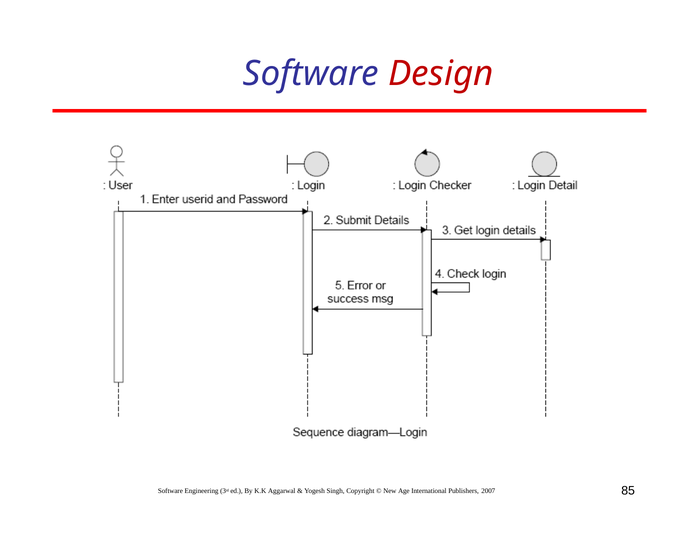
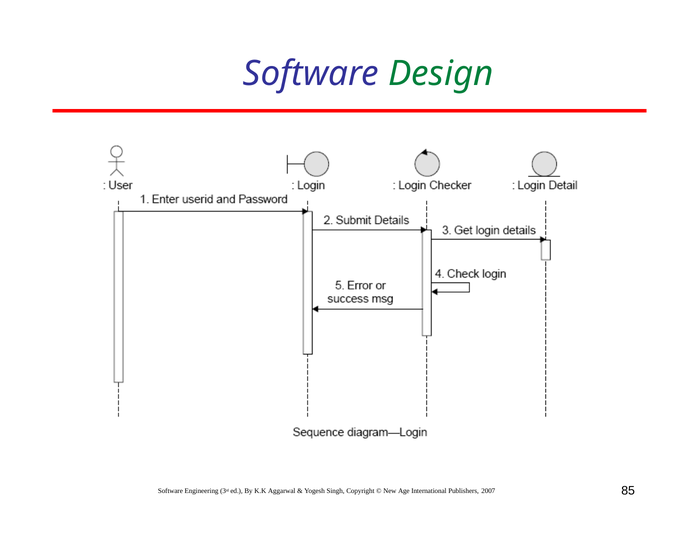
Design colour: red -> green
